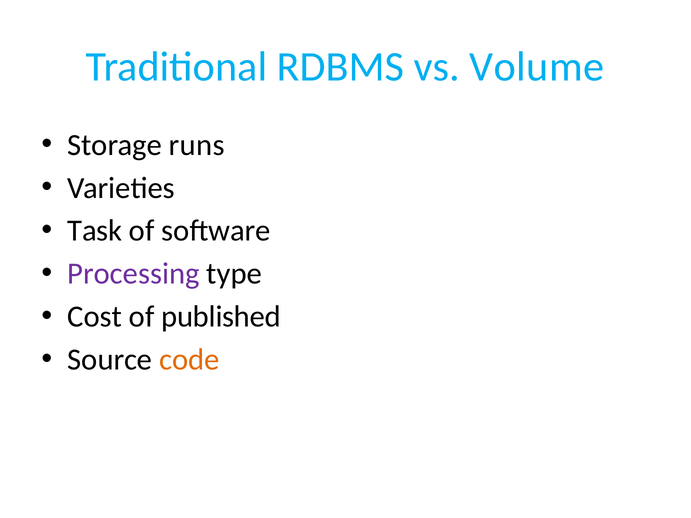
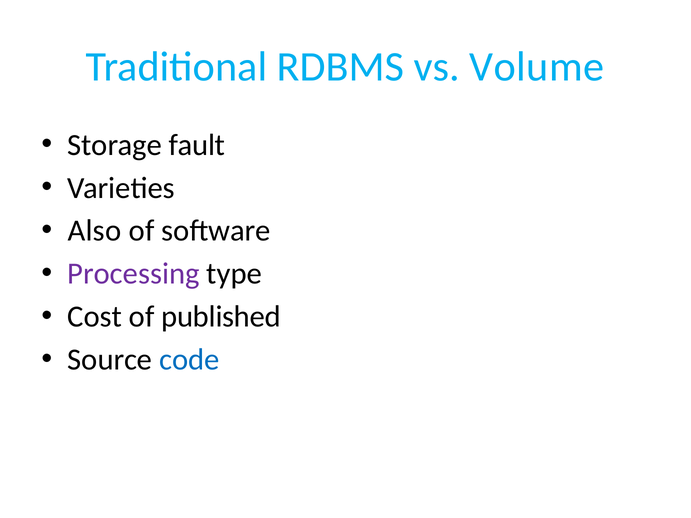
runs: runs -> fault
Task: Task -> Also
code colour: orange -> blue
